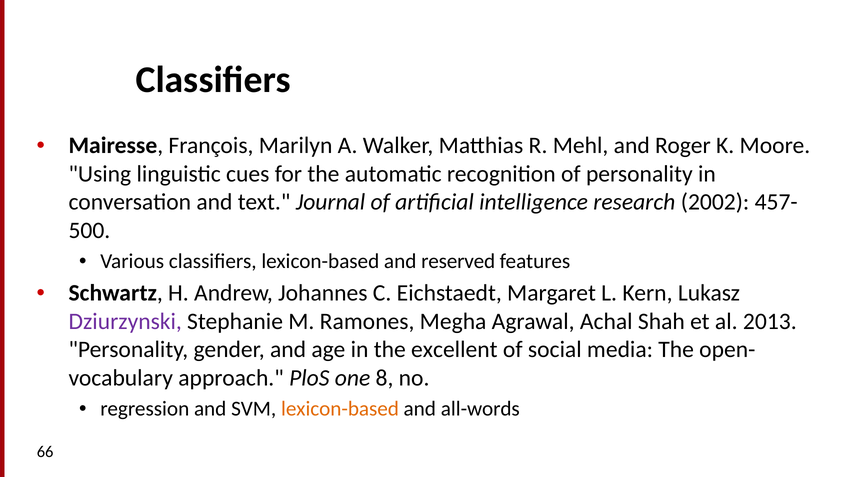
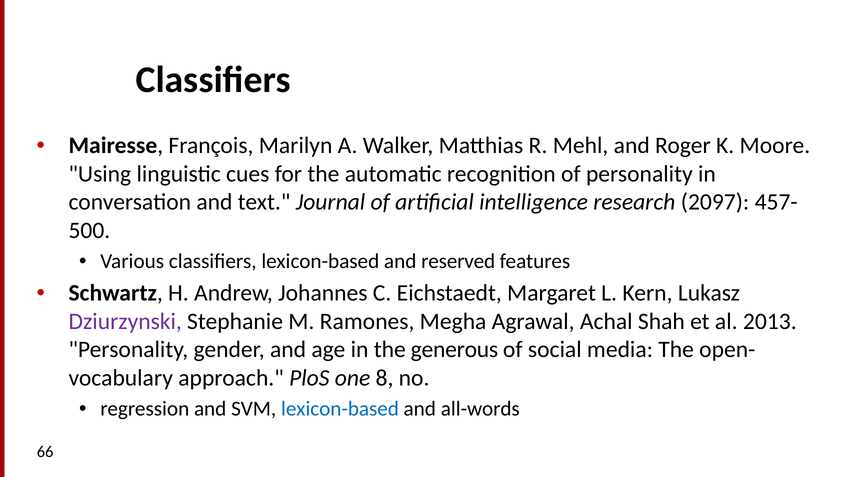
2002: 2002 -> 2097
excellent: excellent -> generous
lexicon-based at (340, 409) colour: orange -> blue
